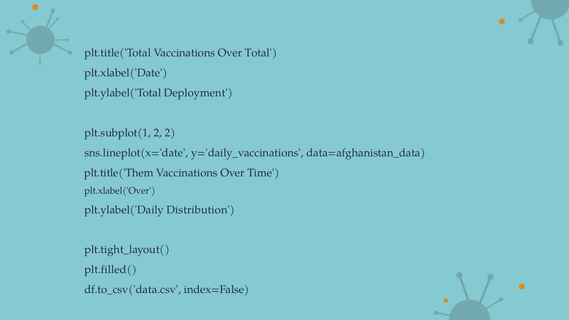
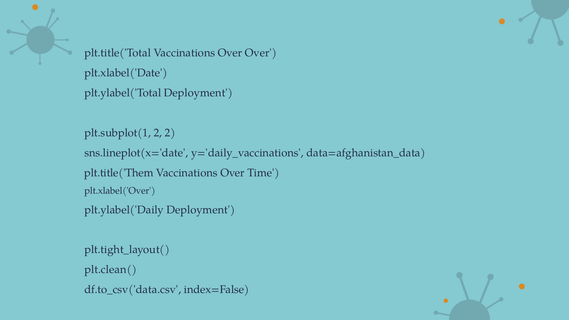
Over Total: Total -> Over
plt.ylabel('Daily Distribution: Distribution -> Deployment
plt.filled(: plt.filled( -> plt.clean(
